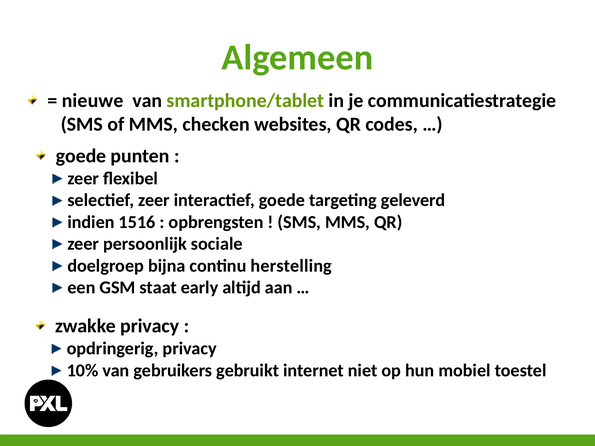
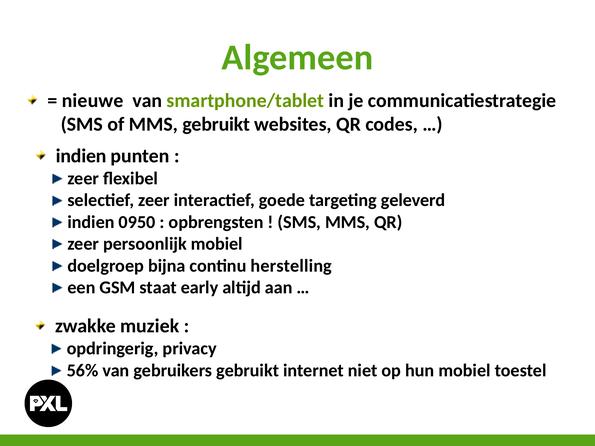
MMS checken: checken -> gebruikt
goede at (81, 156): goede -> indien
1516: 1516 -> 0950
persoonlijk sociale: sociale -> mobiel
zwakke privacy: privacy -> muziek
10%: 10% -> 56%
